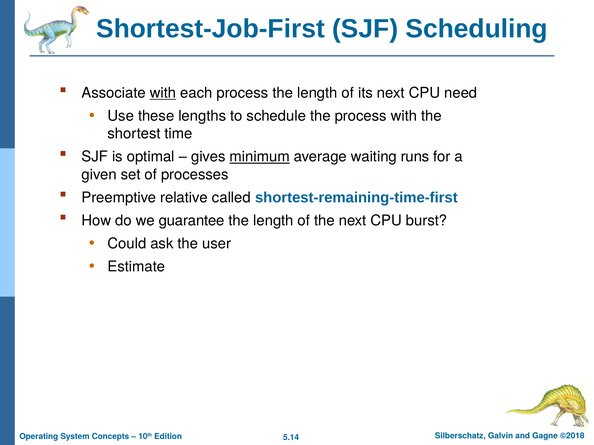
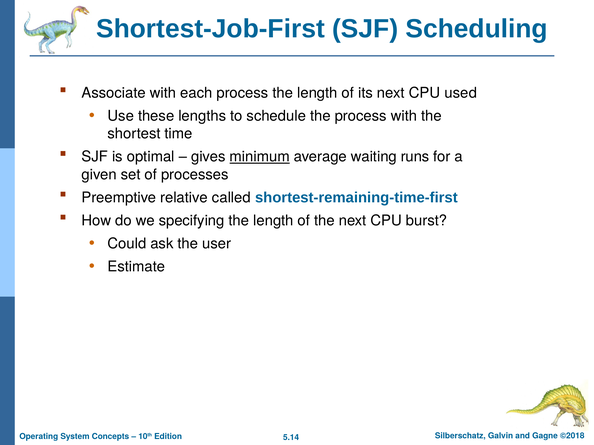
with at (163, 93) underline: present -> none
need: need -> used
guarantee: guarantee -> specifying
